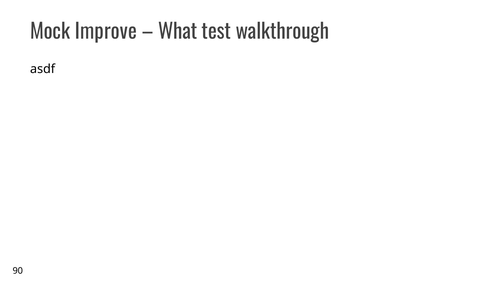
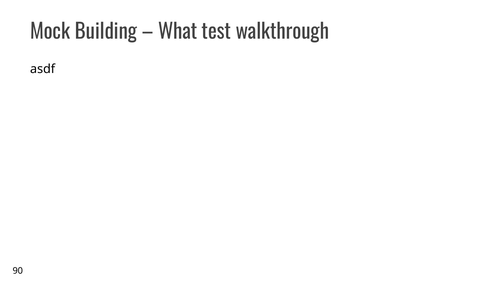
Improve: Improve -> Building
